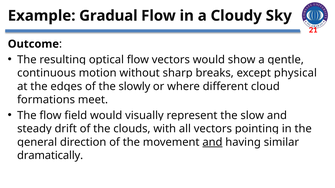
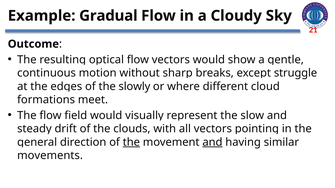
physical: physical -> struggle
the at (131, 142) underline: none -> present
dramatically: dramatically -> movements
